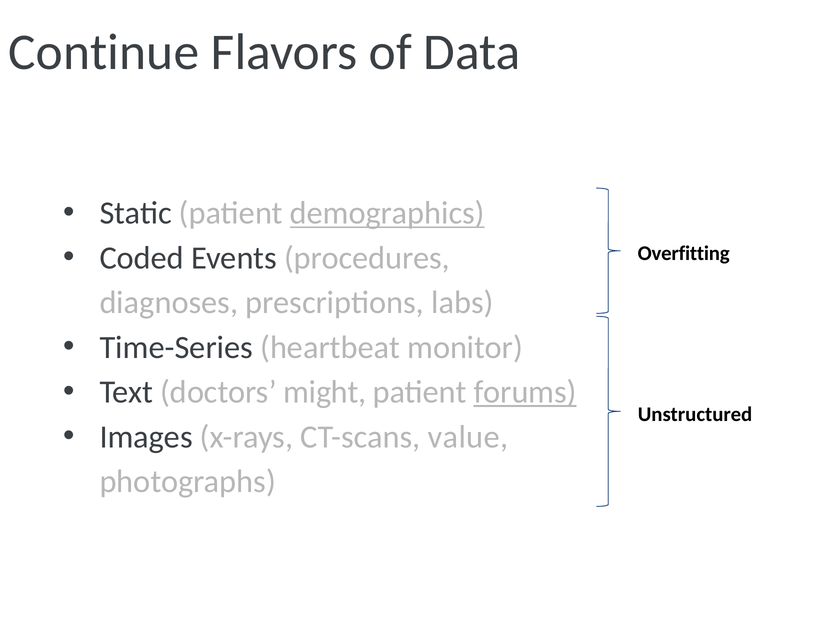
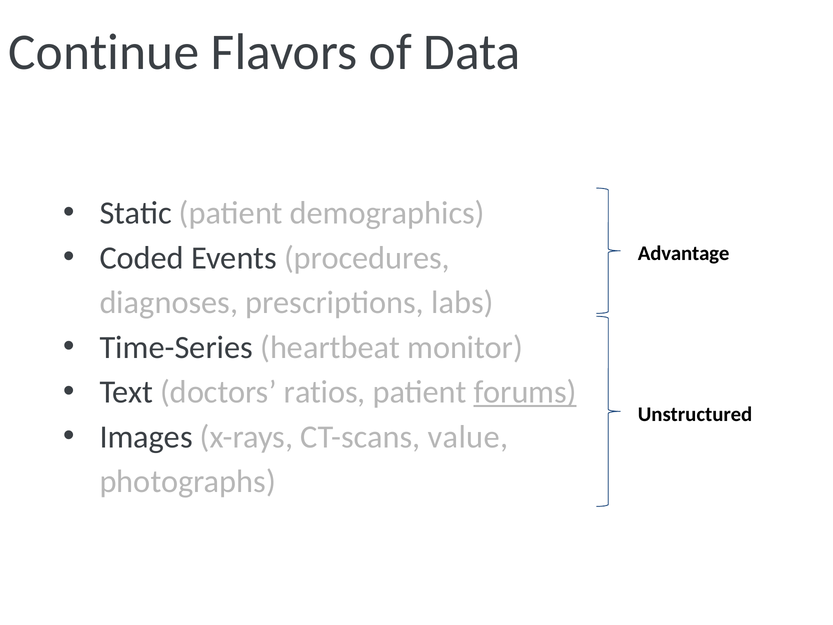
demographics underline: present -> none
Overfitting: Overfitting -> Advantage
might: might -> ratios
